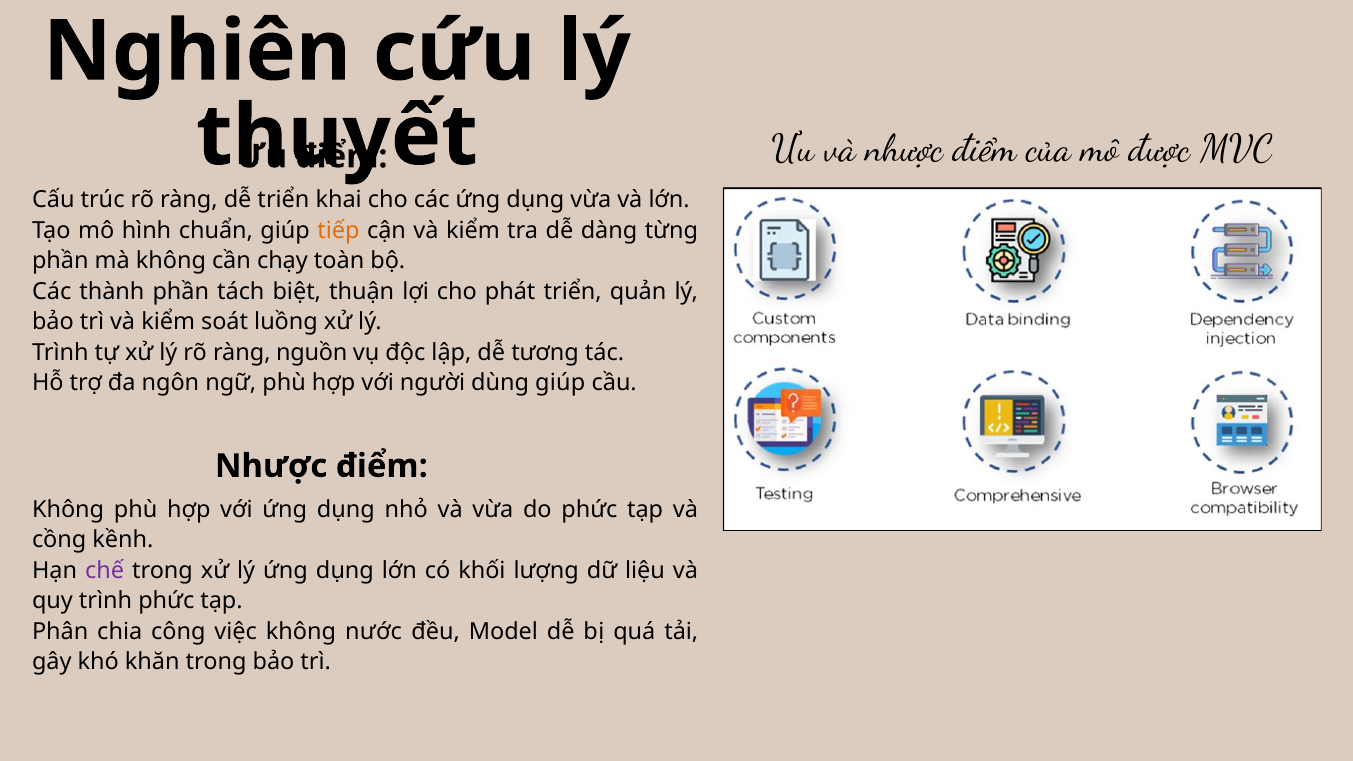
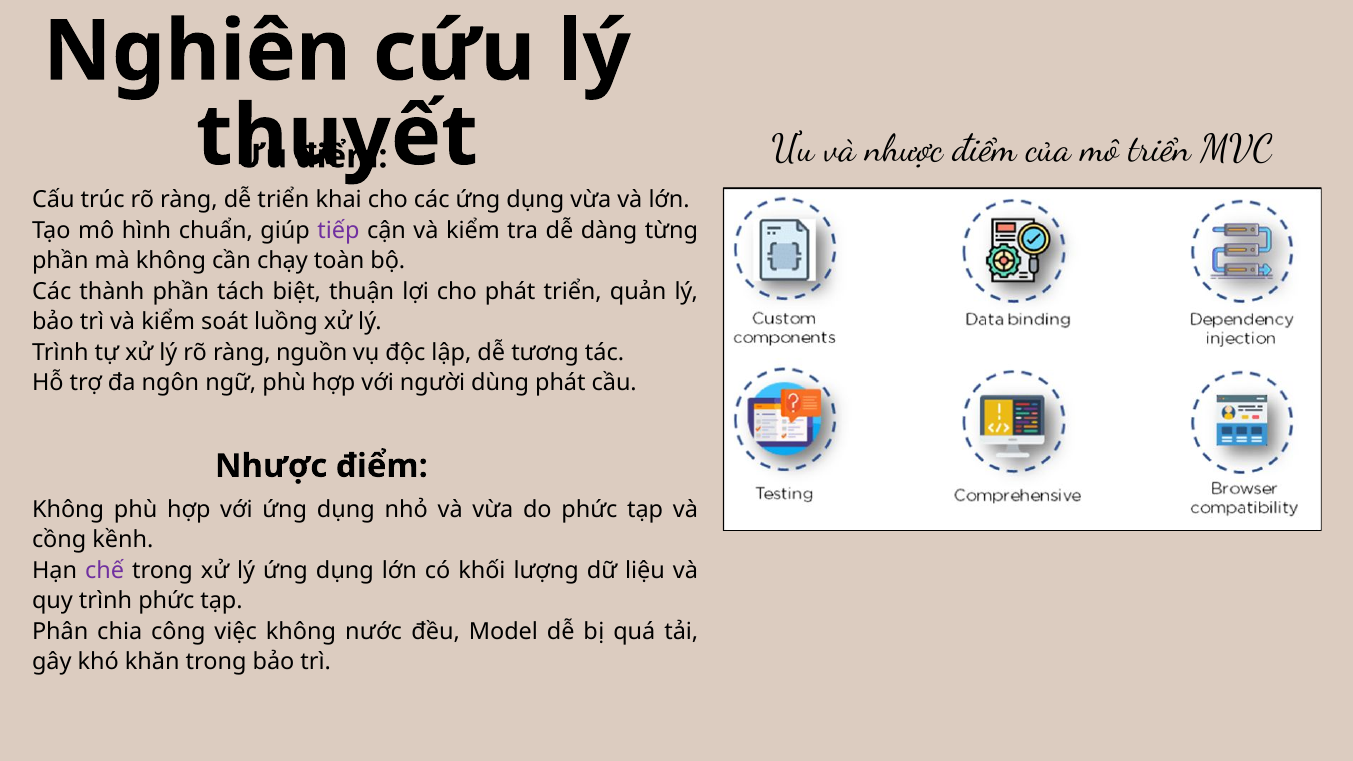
mô được: được -> triển
tiếp colour: orange -> purple
dùng giúp: giúp -> phát
